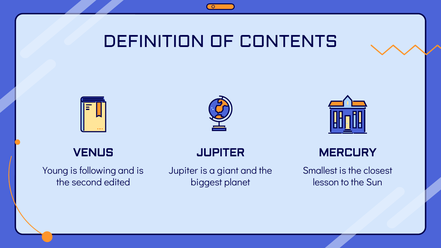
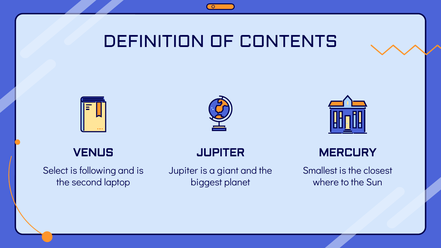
Young: Young -> Select
edited: edited -> laptop
lesson: lesson -> where
